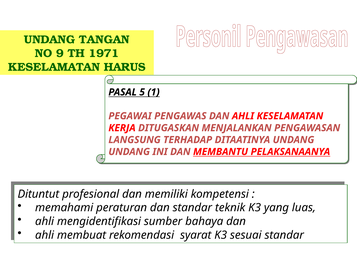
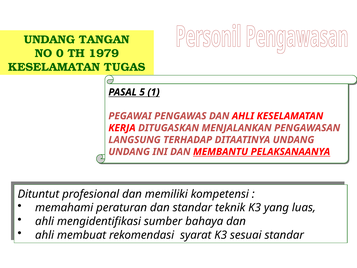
9: 9 -> 0
1971: 1971 -> 1979
HARUS: HARUS -> TUGAS
